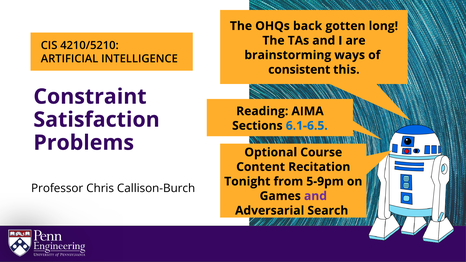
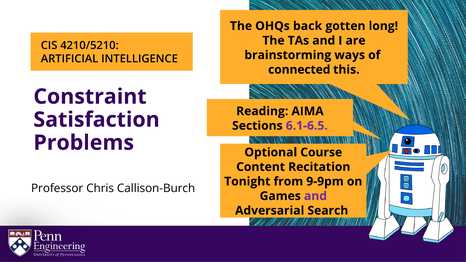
consistent: consistent -> connected
6.1-6.5 colour: blue -> purple
5-9pm: 5-9pm -> 9-9pm
